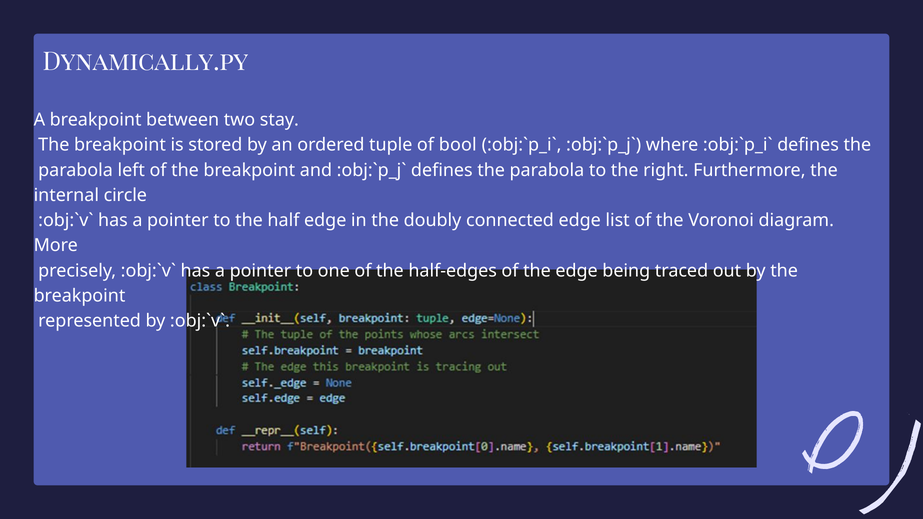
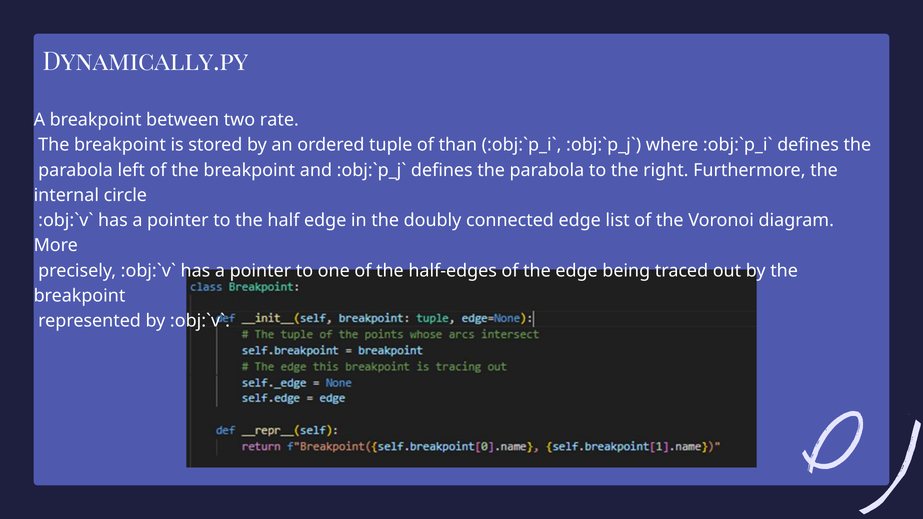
stay: stay -> rate
bool: bool -> than
